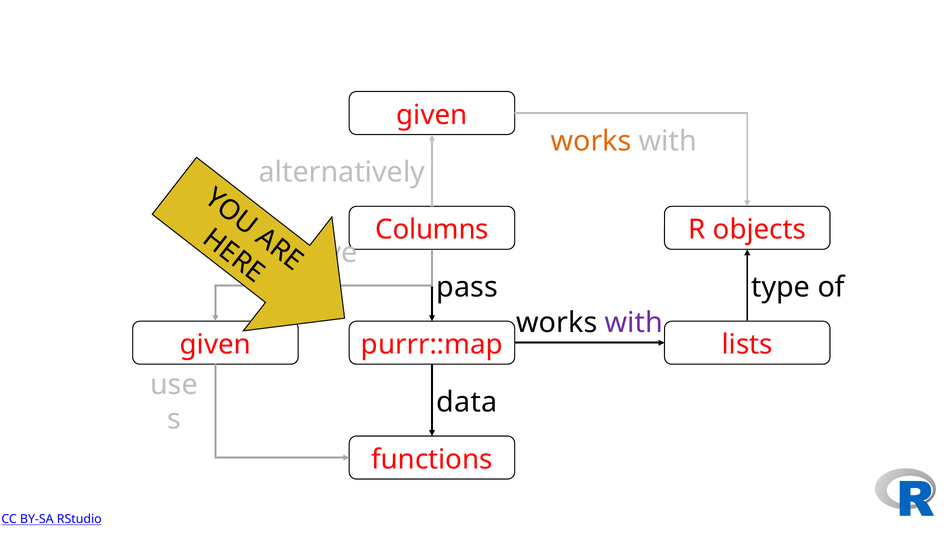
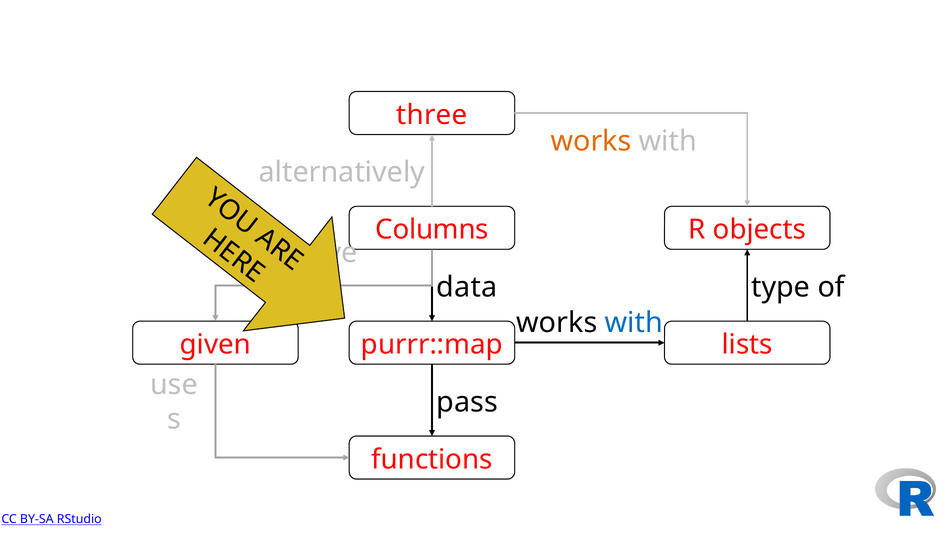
given at (432, 115): given -> three
pass: pass -> data
with at (634, 323) colour: purple -> blue
data: data -> pass
